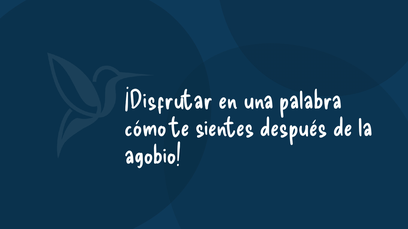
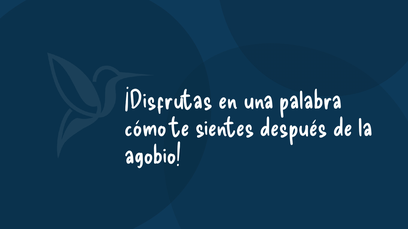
¡Disfrutar: ¡Disfrutar -> ¡Disfrutas
